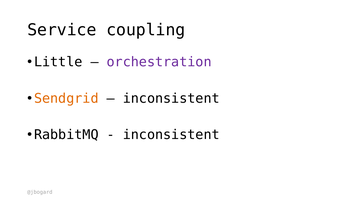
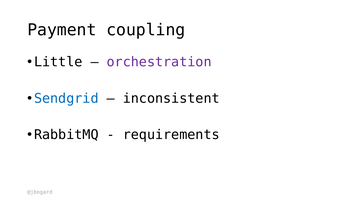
Service: Service -> Payment
Sendgrid colour: orange -> blue
inconsistent at (171, 135): inconsistent -> requirements
